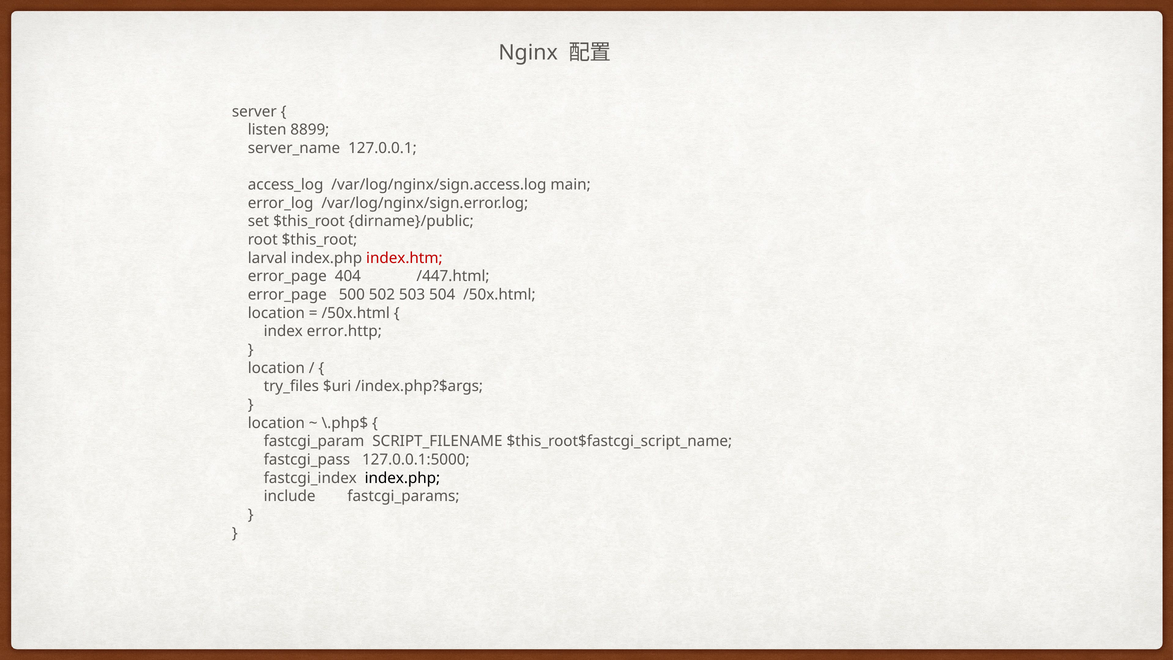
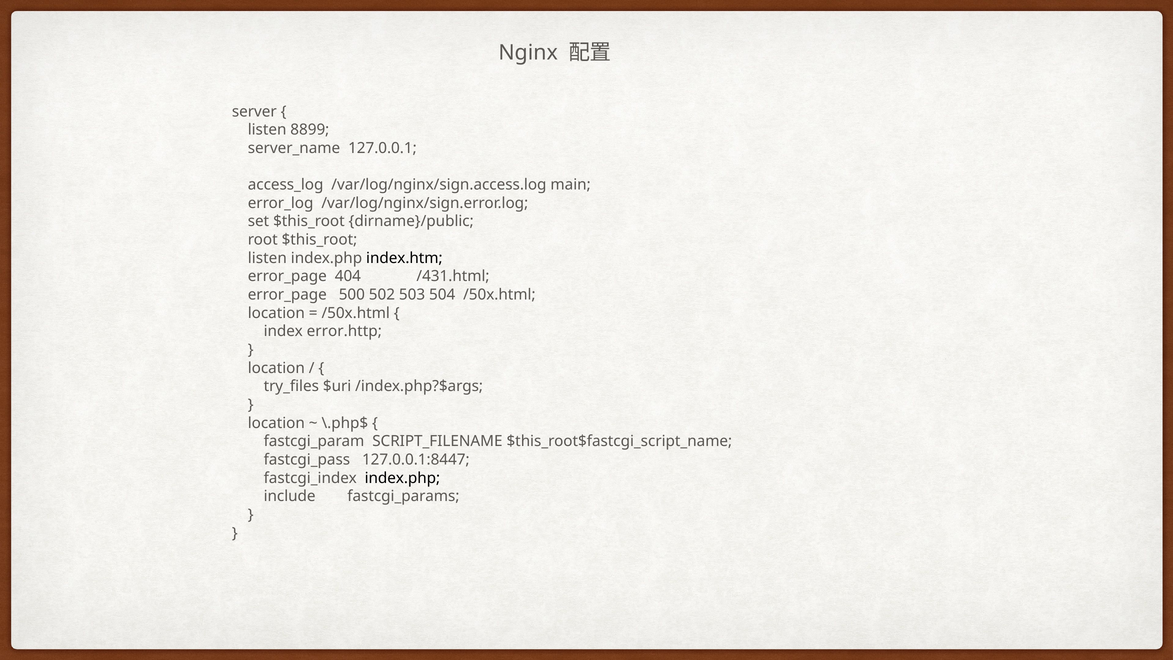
larval at (267, 258): larval -> listen
index.htm colour: red -> black
/447.html: /447.html -> /431.html
127.0.0.1:5000: 127.0.0.1:5000 -> 127.0.0.1:8447
